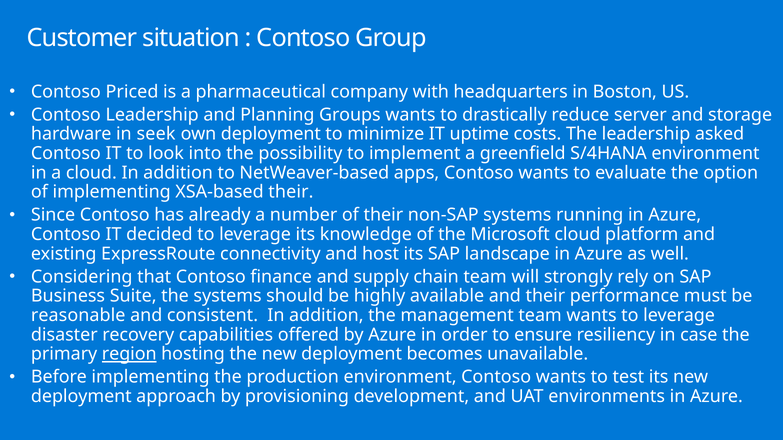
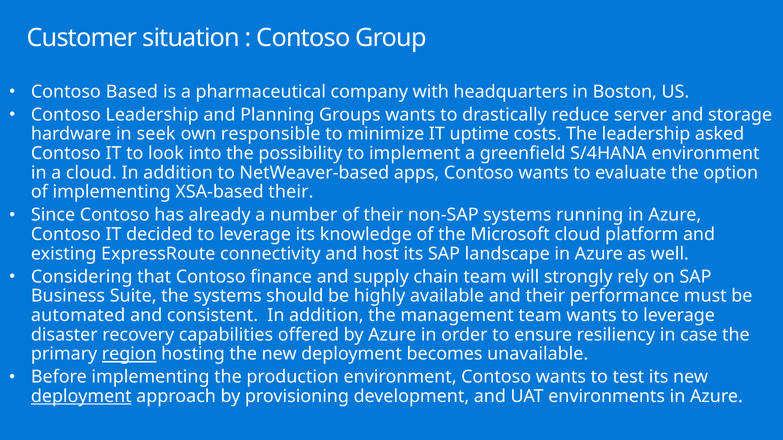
Priced: Priced -> Based
own deployment: deployment -> responsible
reasonable: reasonable -> automated
deployment at (81, 397) underline: none -> present
